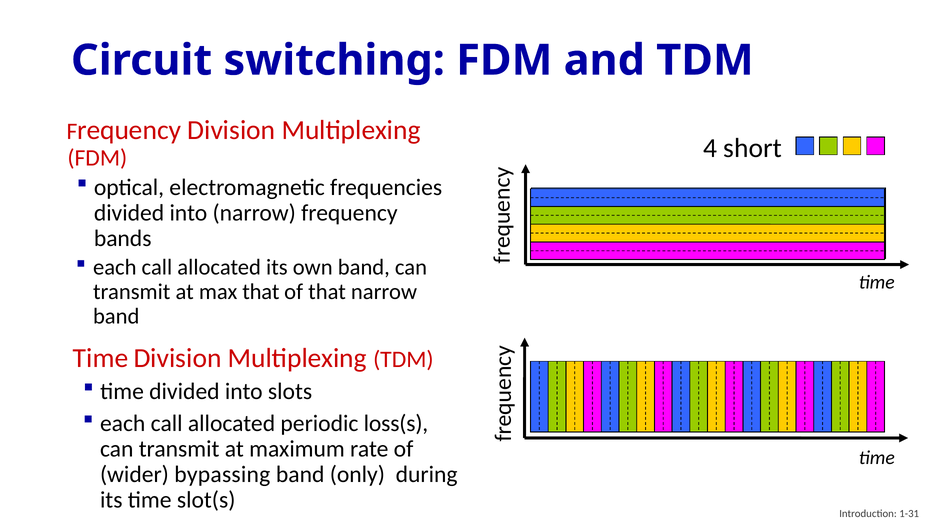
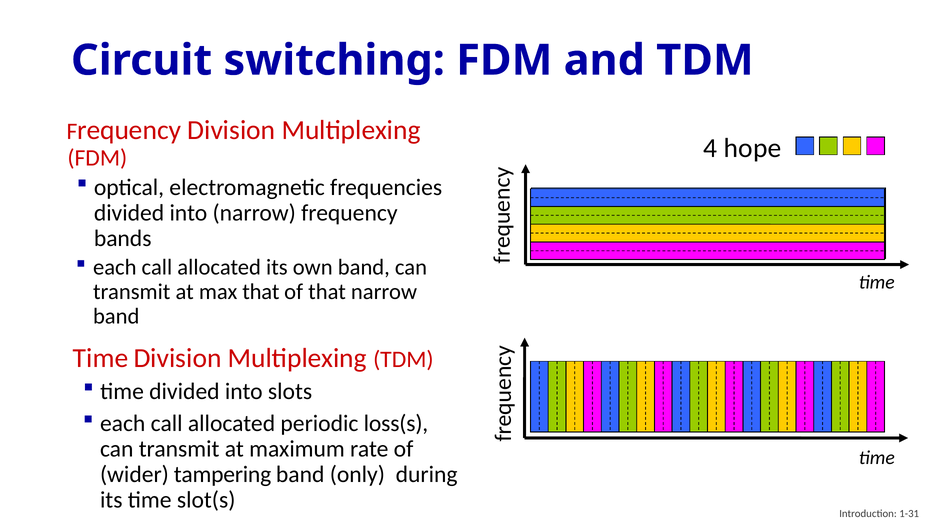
short: short -> hope
bypassing: bypassing -> tampering
